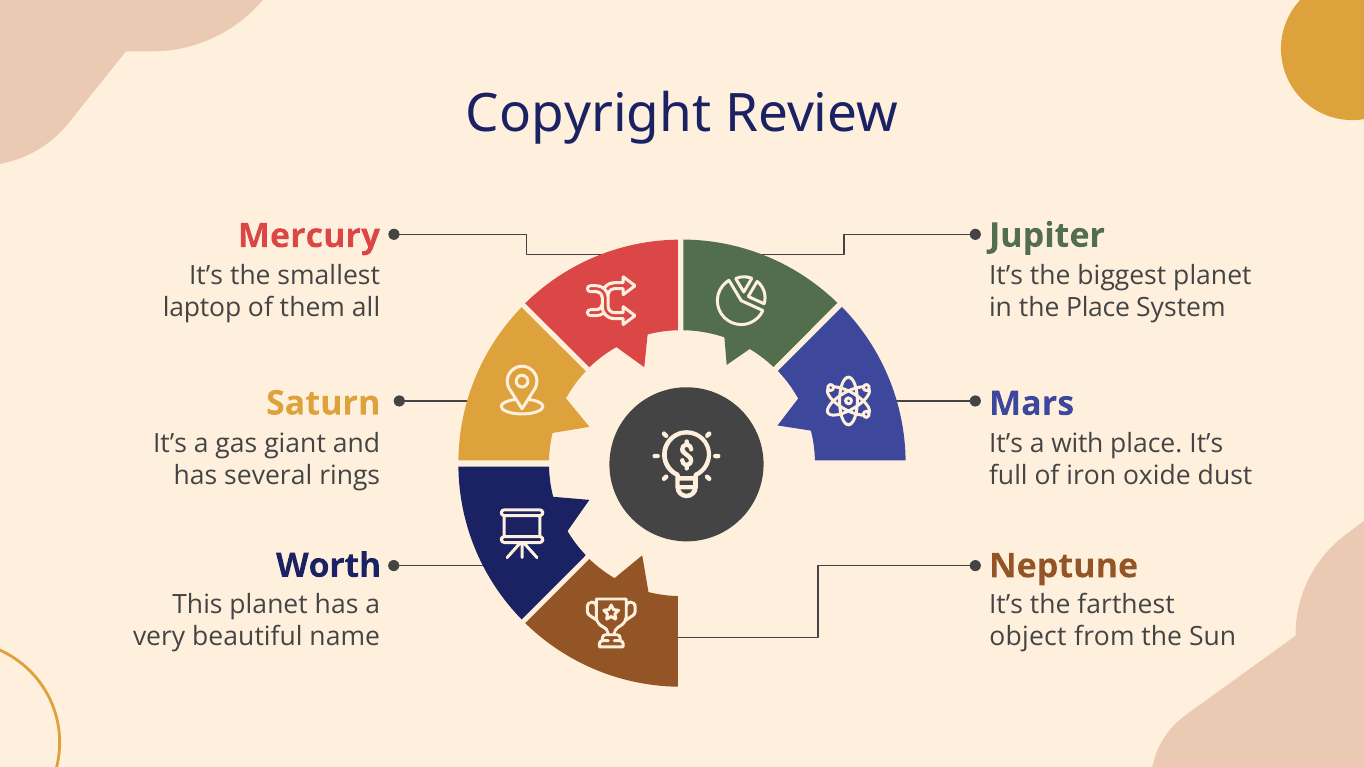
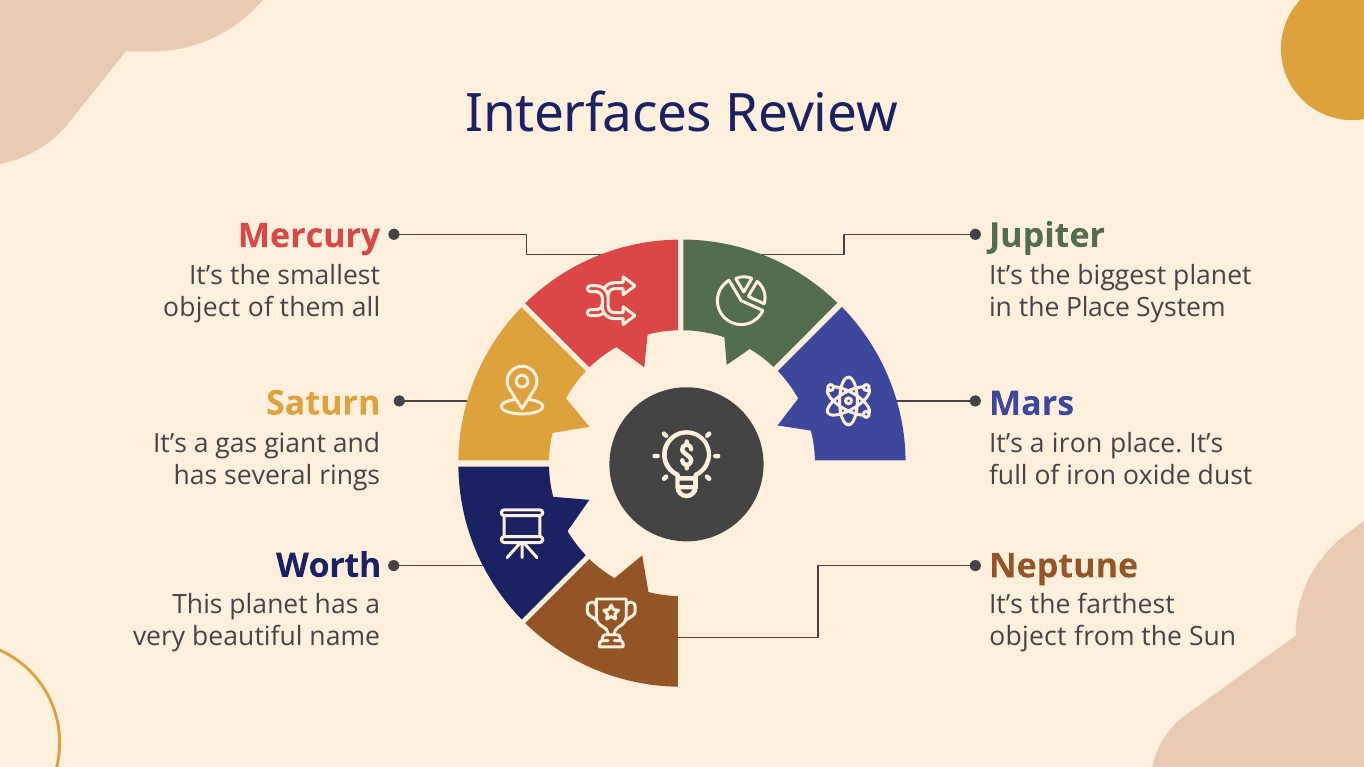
Copyright: Copyright -> Interfaces
laptop at (202, 308): laptop -> object
a with: with -> iron
